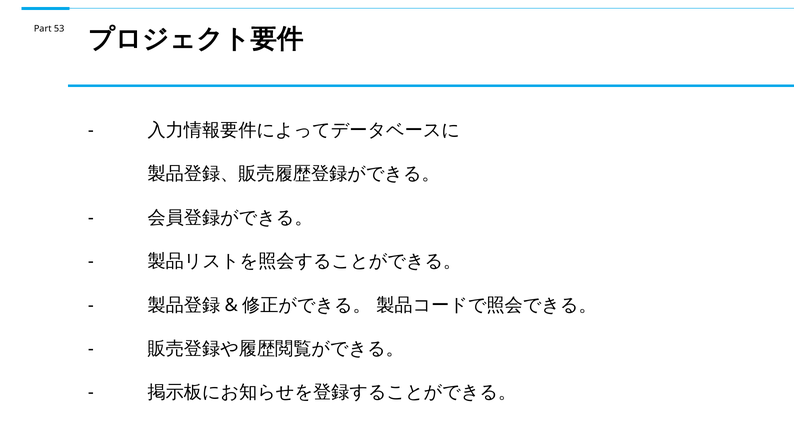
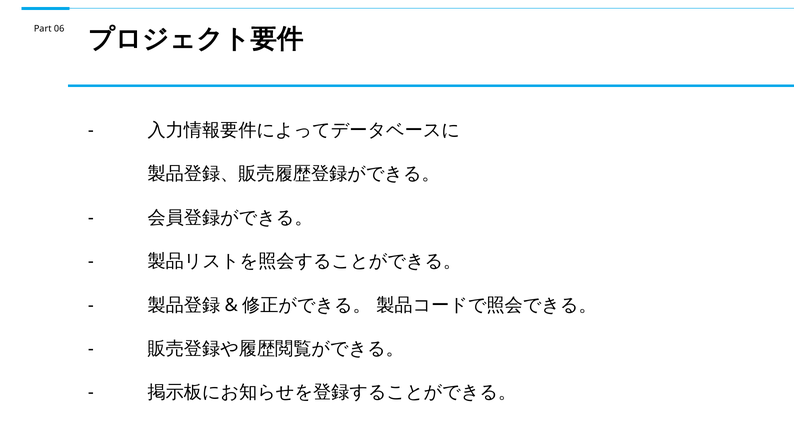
53: 53 -> 06
